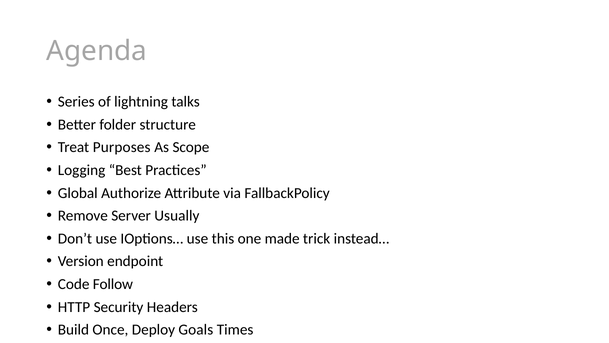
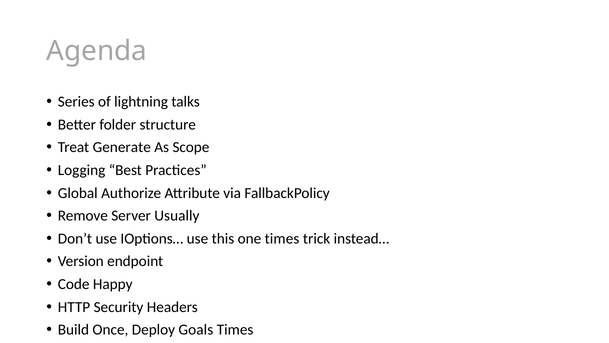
Purposes: Purposes -> Generate
one made: made -> times
Follow: Follow -> Happy
